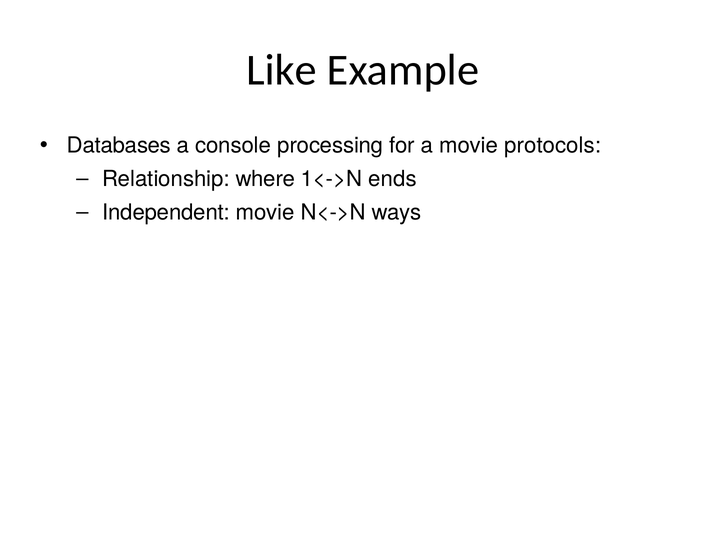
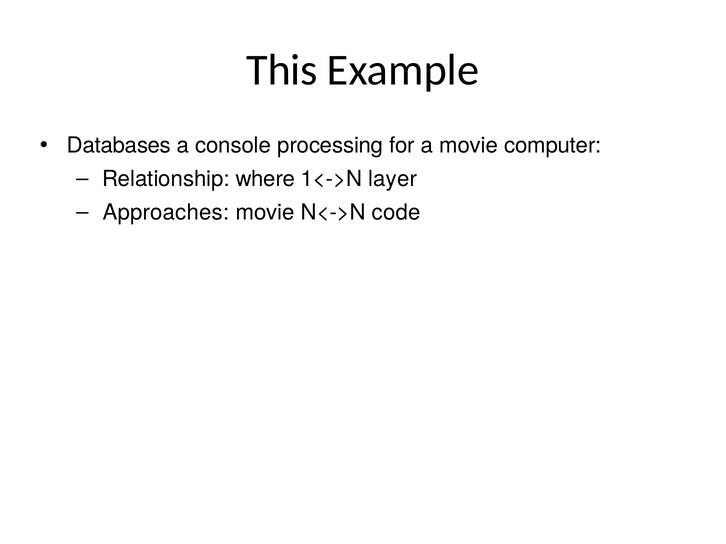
Like: Like -> This
protocols: protocols -> computer
ends: ends -> layer
Independent: Independent -> Approaches
ways: ways -> code
